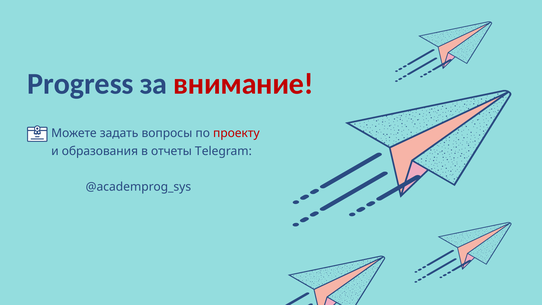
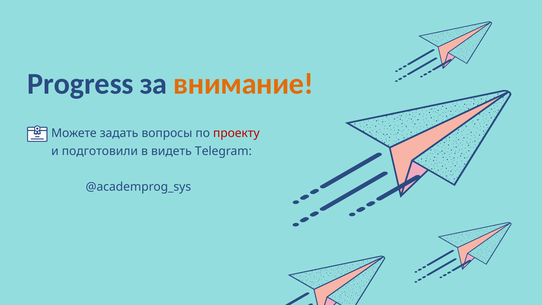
внимание colour: red -> orange
образования: образования -> подготовили
отчеты: отчеты -> видеть
